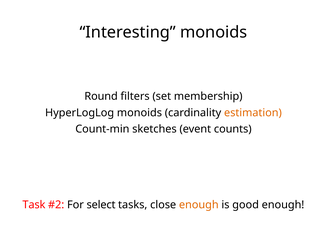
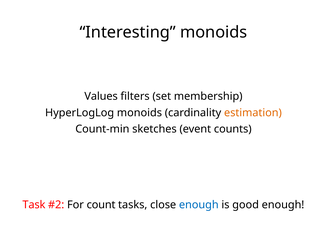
Round: Round -> Values
select: select -> count
enough at (199, 205) colour: orange -> blue
